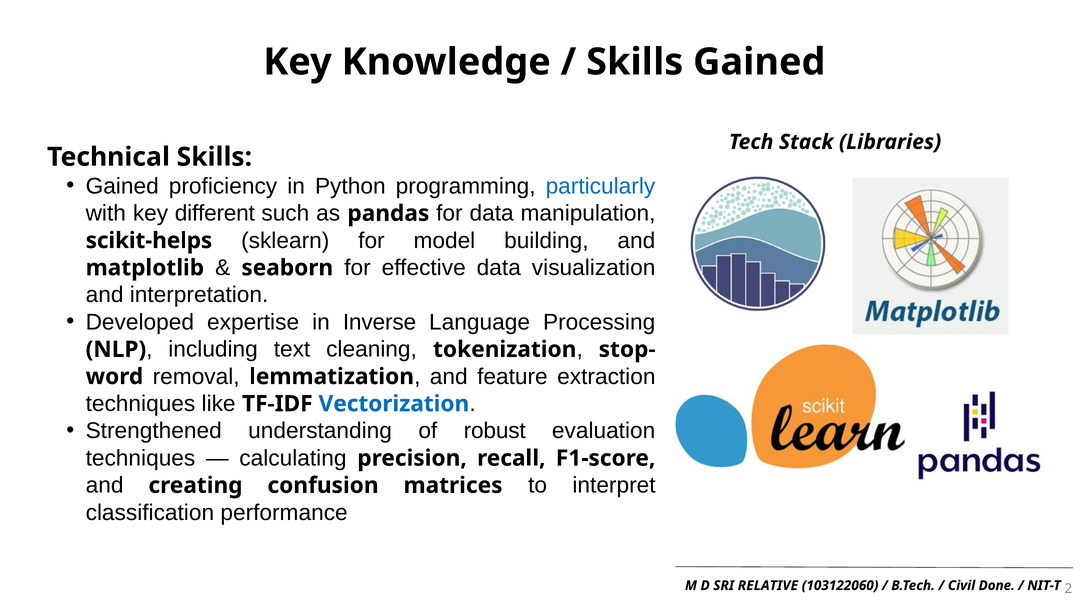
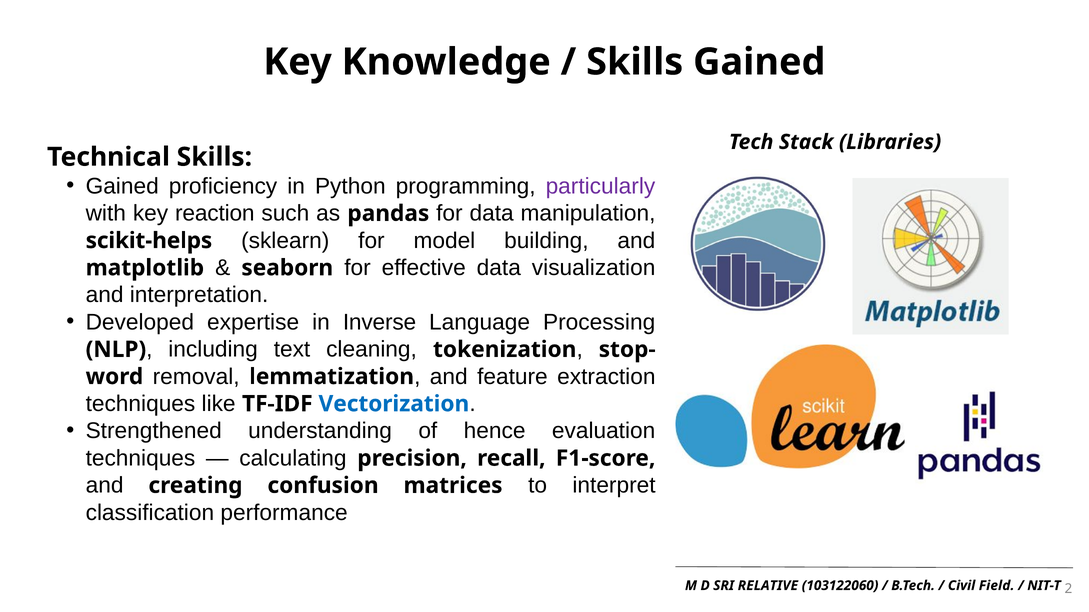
particularly colour: blue -> purple
different: different -> reaction
robust: robust -> hence
Done: Done -> Field
